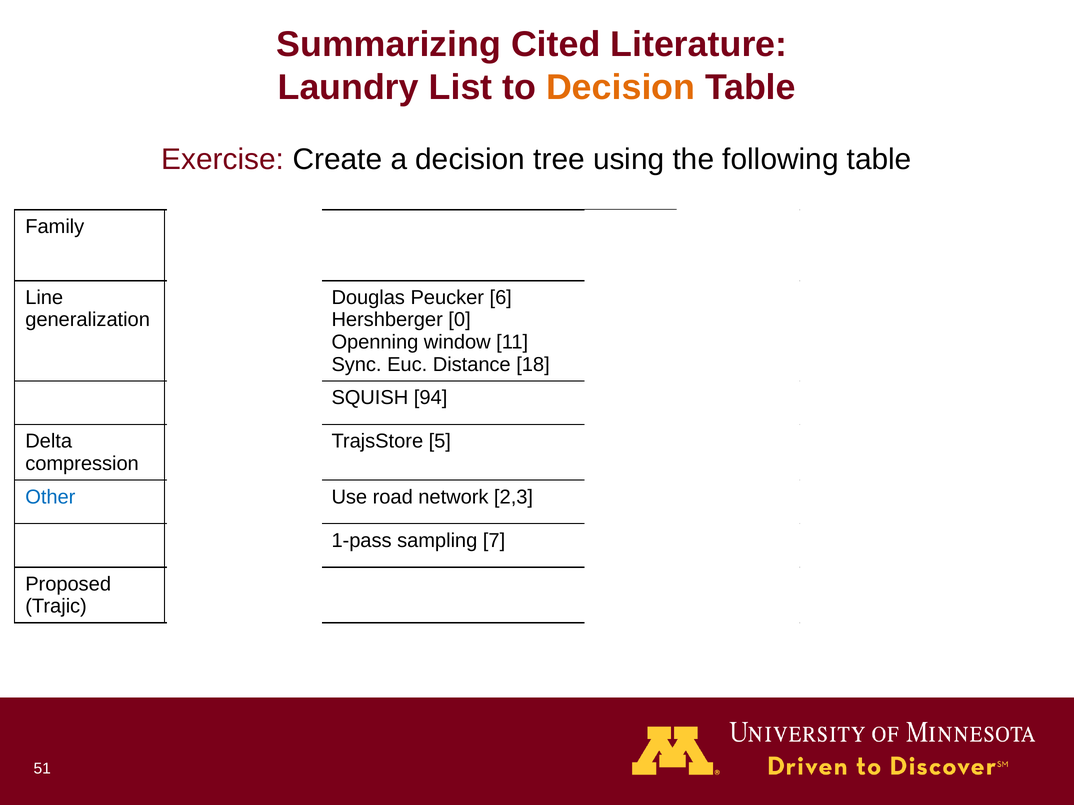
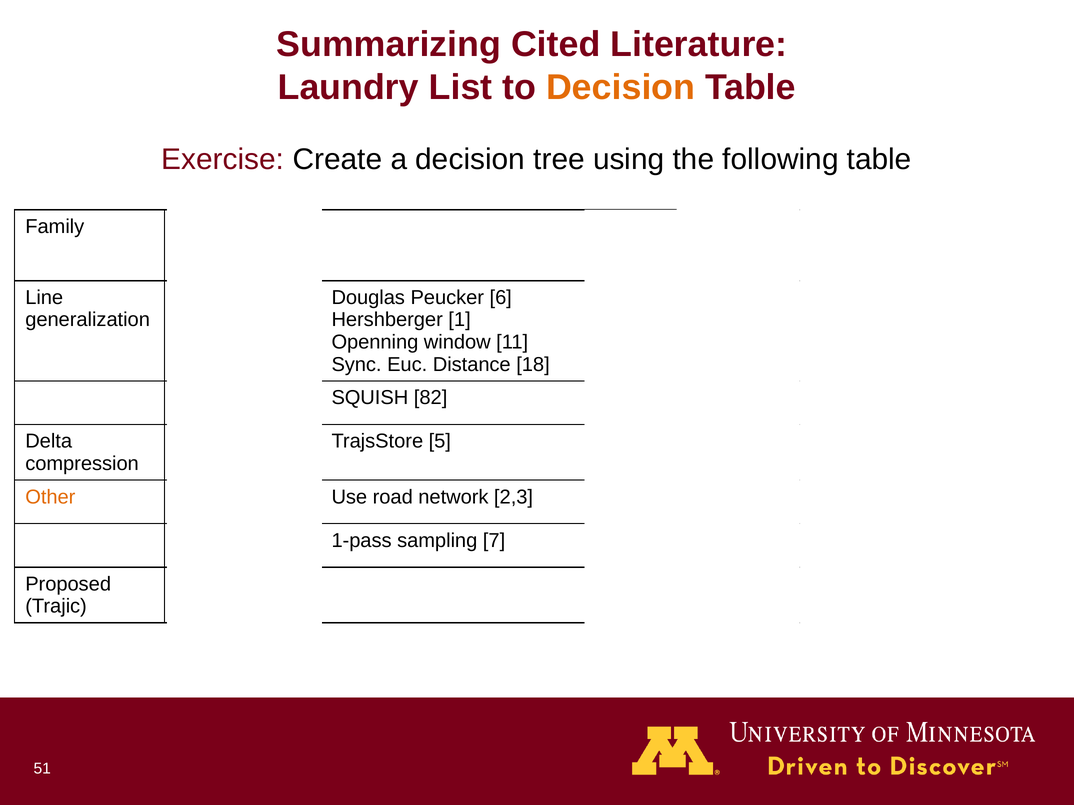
0: 0 -> 1
94: 94 -> 82
Other colour: blue -> orange
